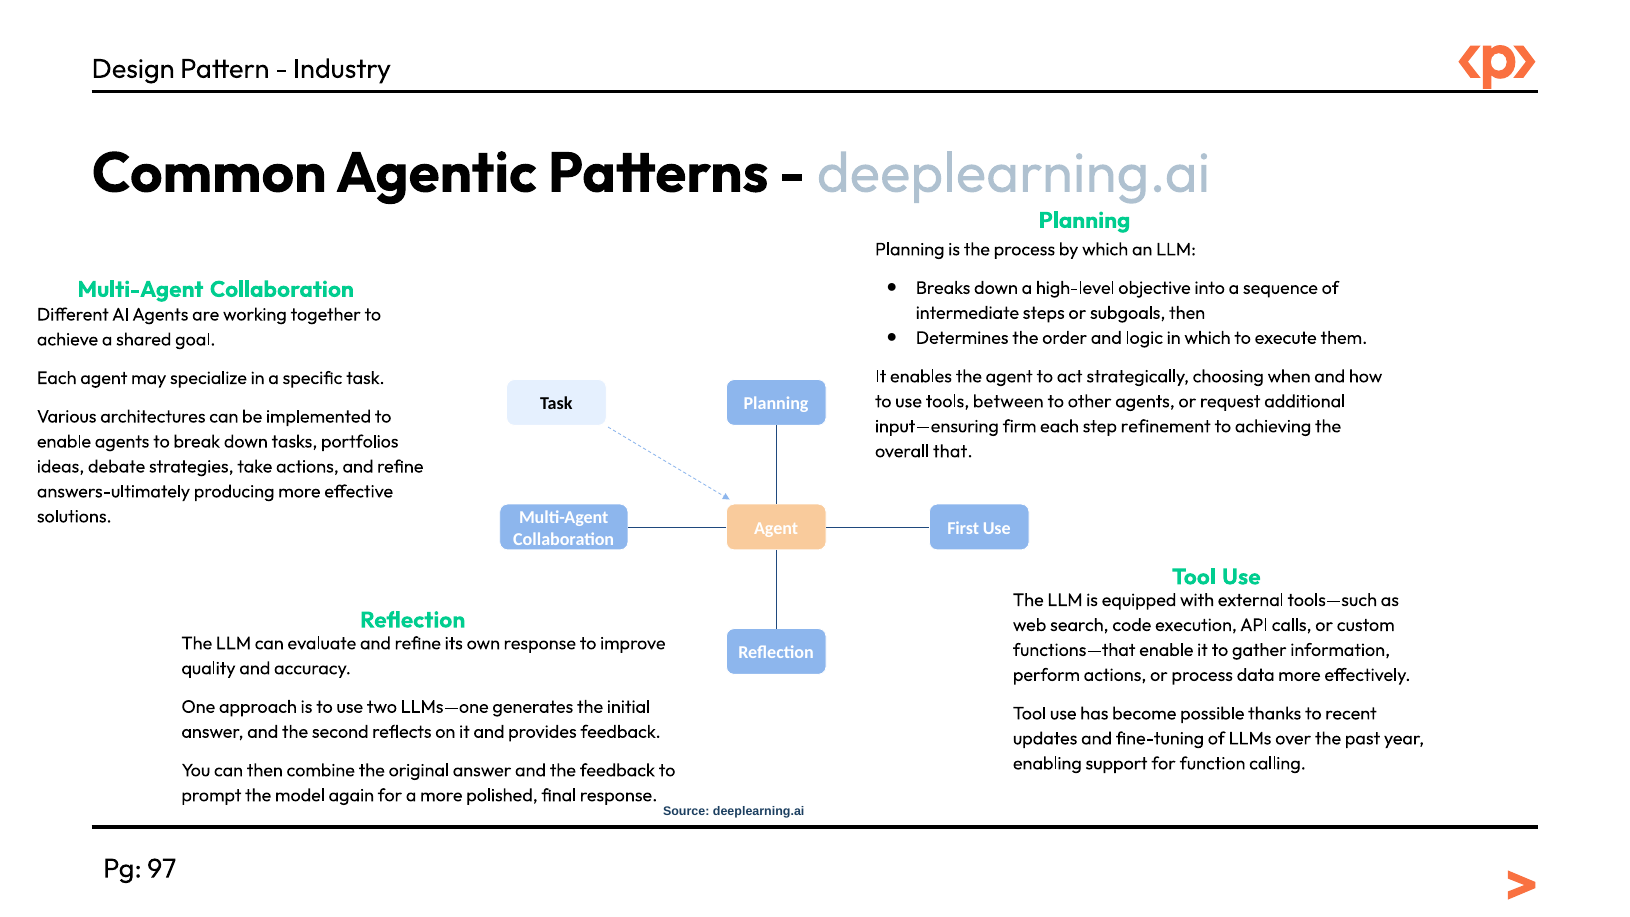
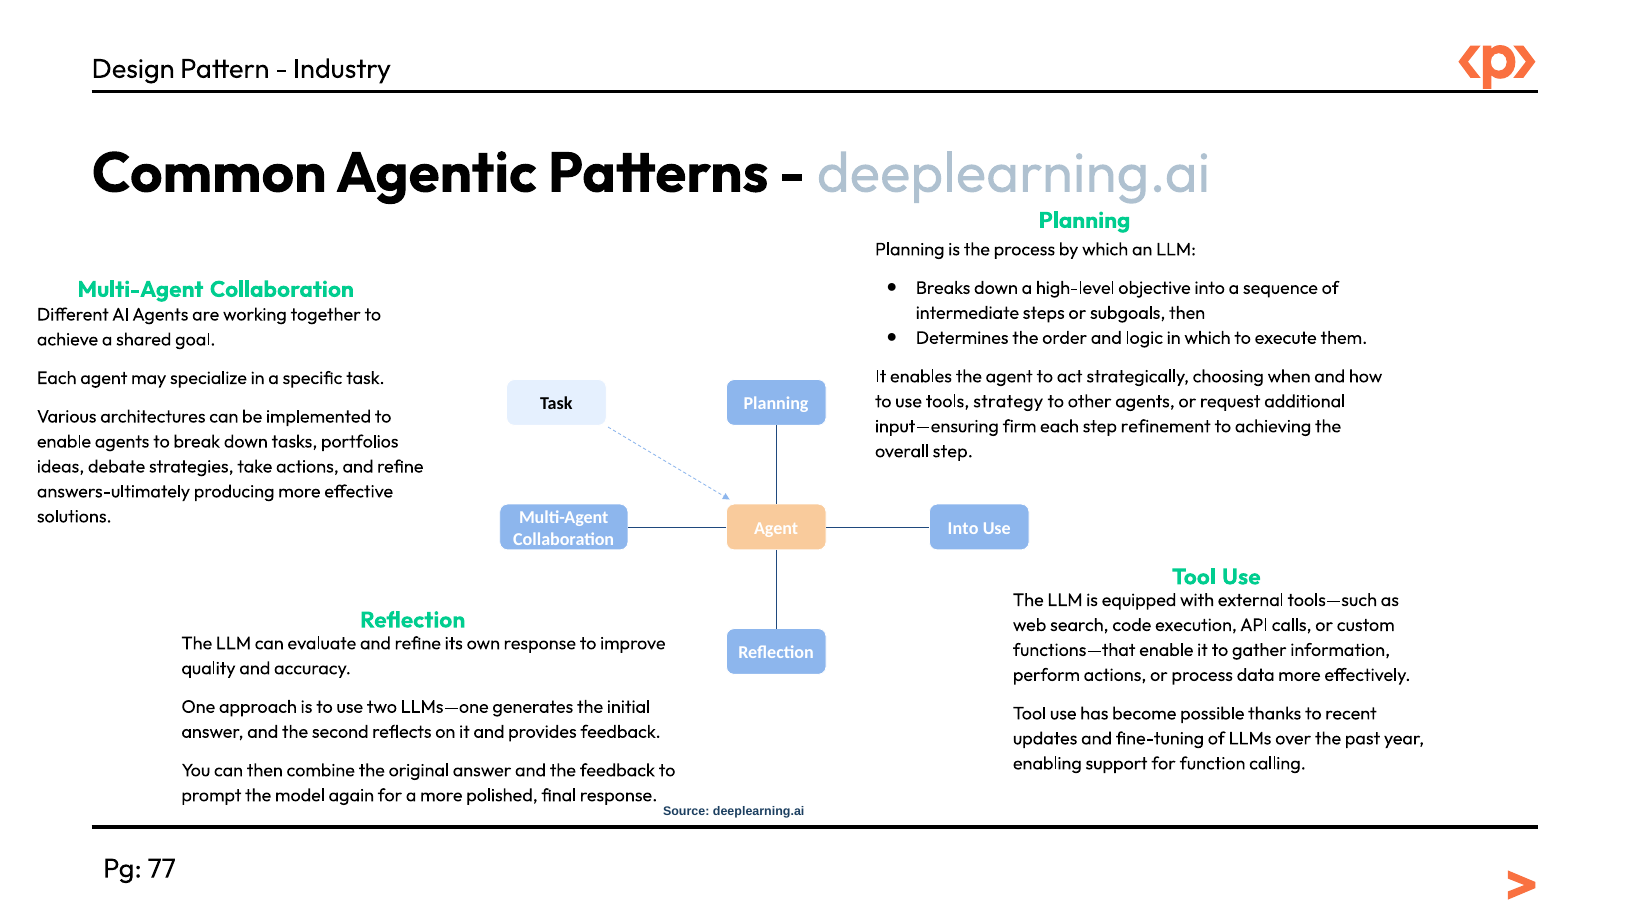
between: between -> strategy
overall that: that -> step
First at (963, 528): First -> Into
97: 97 -> 77
